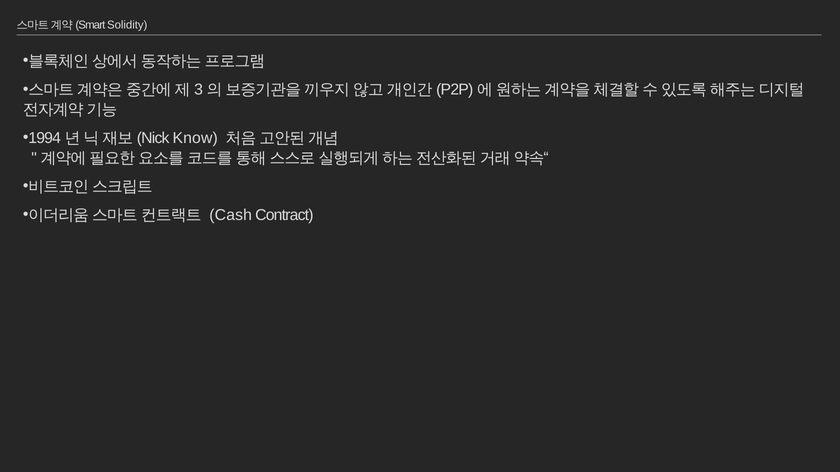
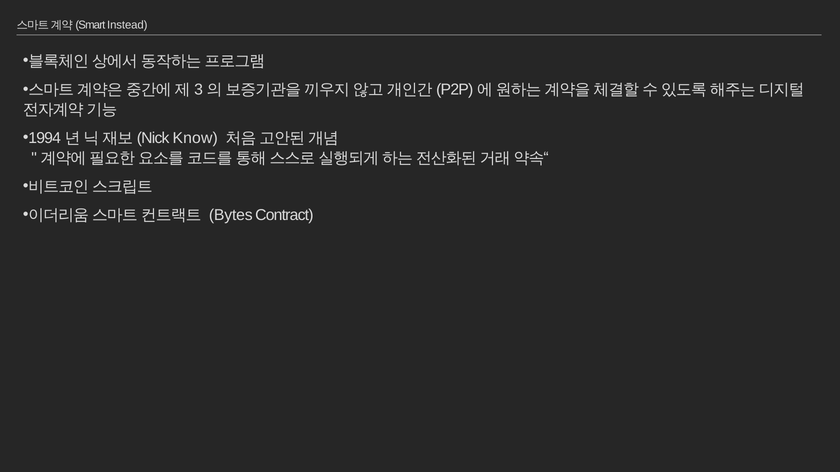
Solidity: Solidity -> Instead
Cash: Cash -> Bytes
